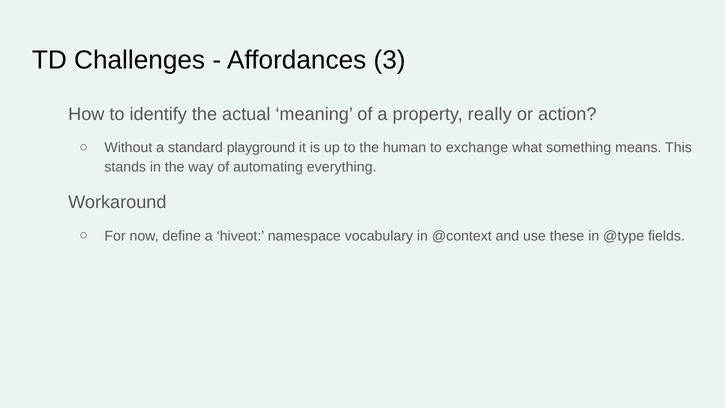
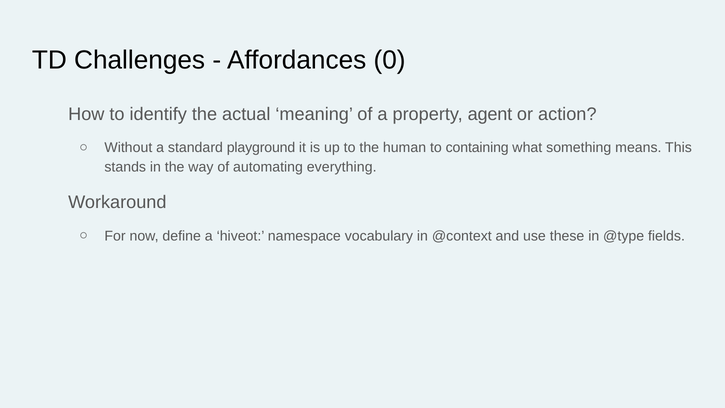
3: 3 -> 0
really: really -> agent
exchange: exchange -> containing
